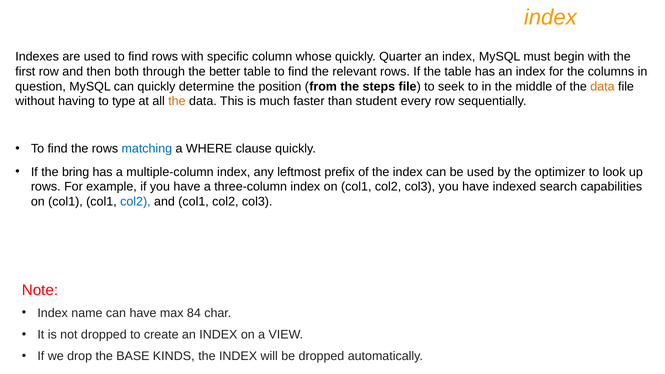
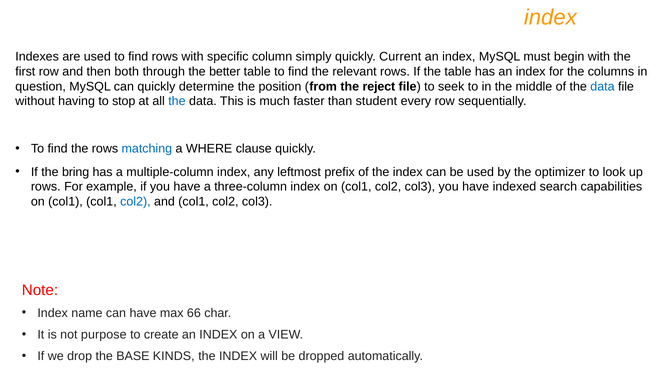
whose: whose -> simply
Quarter: Quarter -> Current
steps: steps -> reject
data at (602, 86) colour: orange -> blue
type: type -> stop
the at (177, 101) colour: orange -> blue
84: 84 -> 66
not dropped: dropped -> purpose
